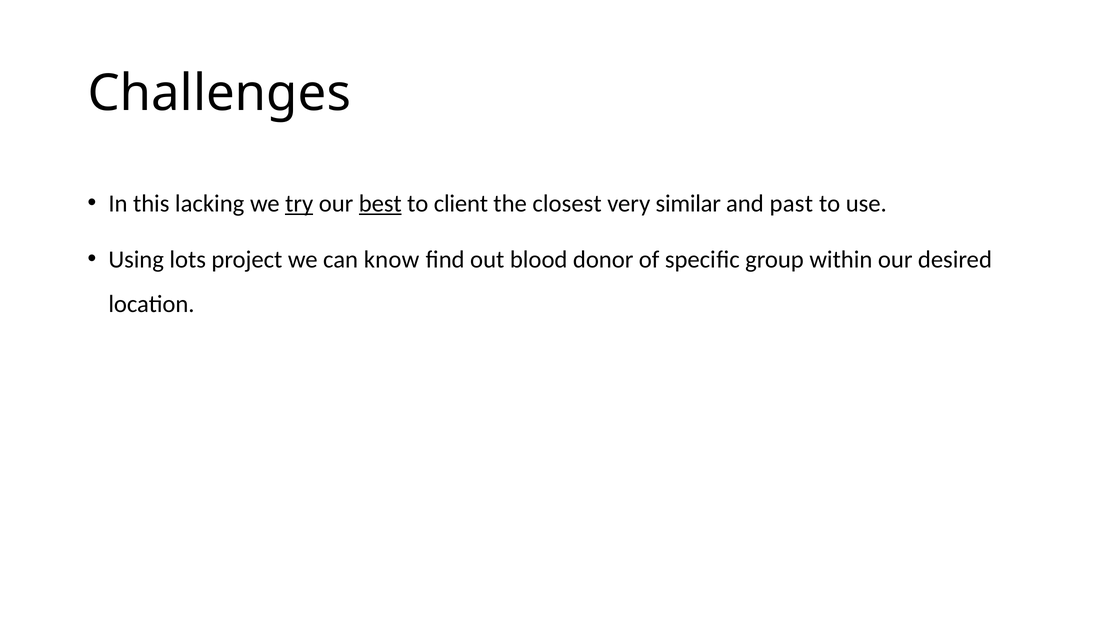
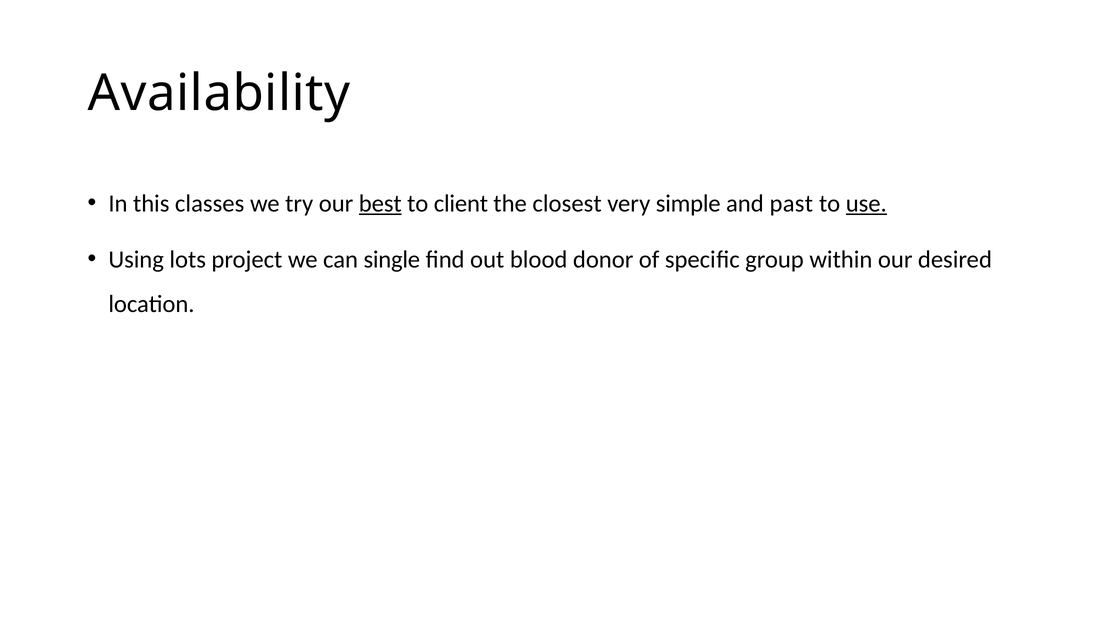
Challenges: Challenges -> Availability
lacking: lacking -> classes
try underline: present -> none
similar: similar -> simple
use underline: none -> present
know: know -> single
